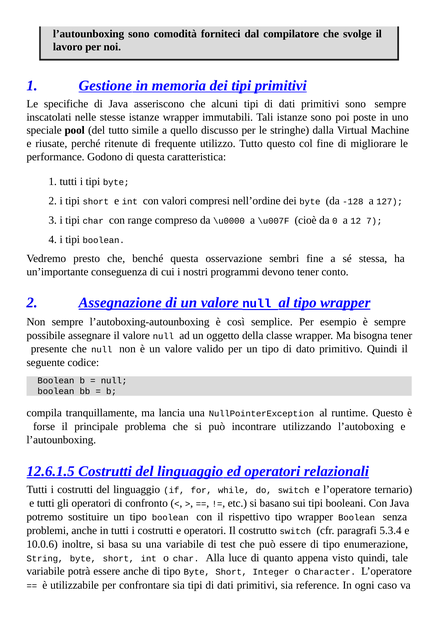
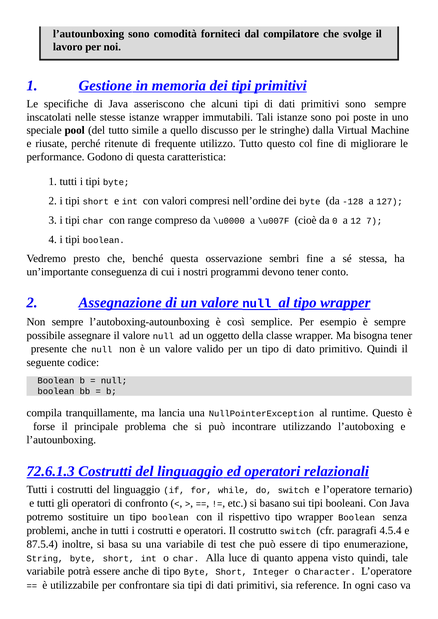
12.6.1.5: 12.6.1.5 -> 72.6.1.3
5.3.4: 5.3.4 -> 4.5.4
10.0.6: 10.0.6 -> 87.5.4
